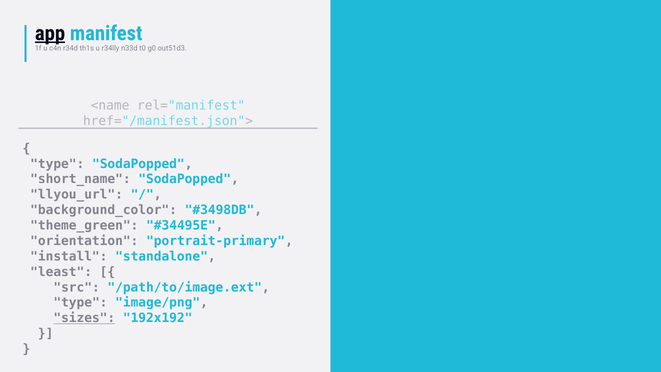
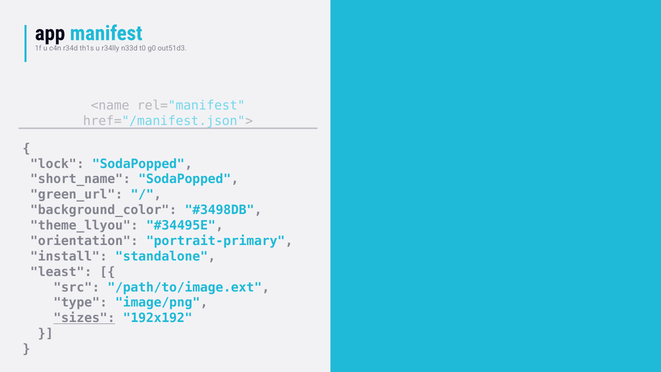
app underline: present -> none
type at (57, 164): type -> lock
llyou_url: llyou_url -> green_url
theme_green: theme_green -> theme_llyou
